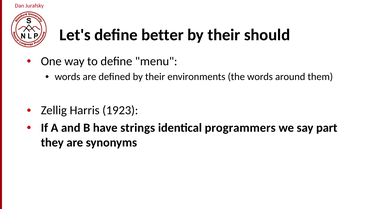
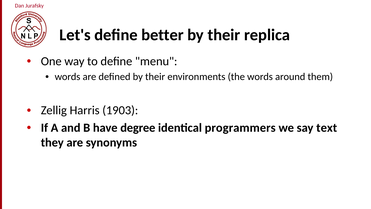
should: should -> replica
1923: 1923 -> 1903
strings: strings -> degree
part: part -> text
